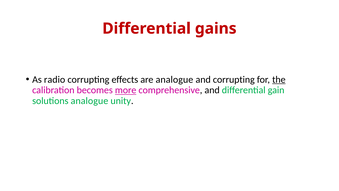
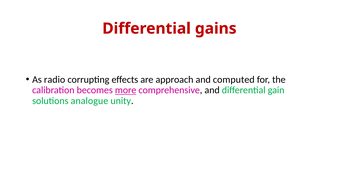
are analogue: analogue -> approach
and corrupting: corrupting -> computed
the underline: present -> none
